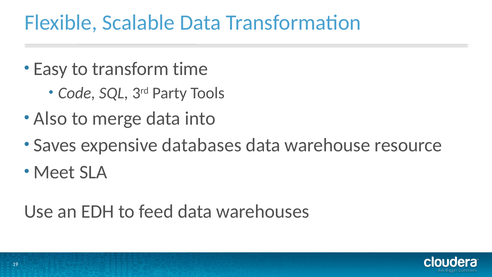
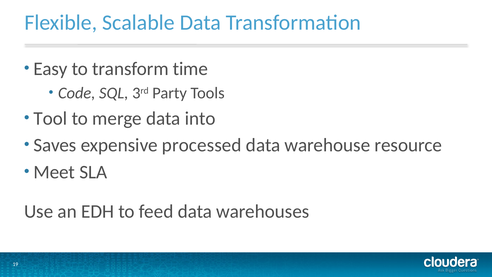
Also: Also -> Tool
databases: databases -> processed
